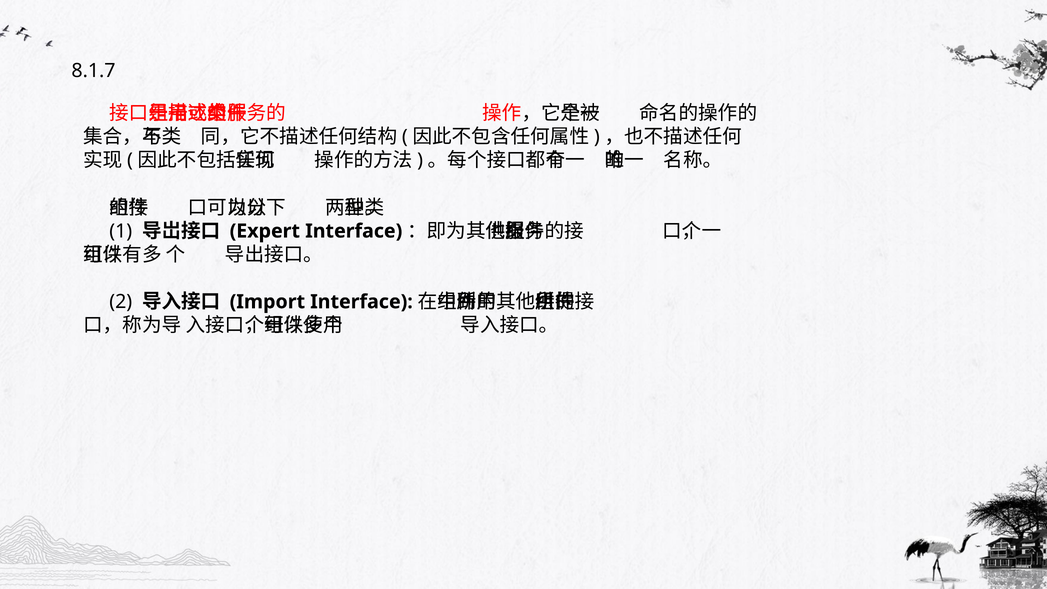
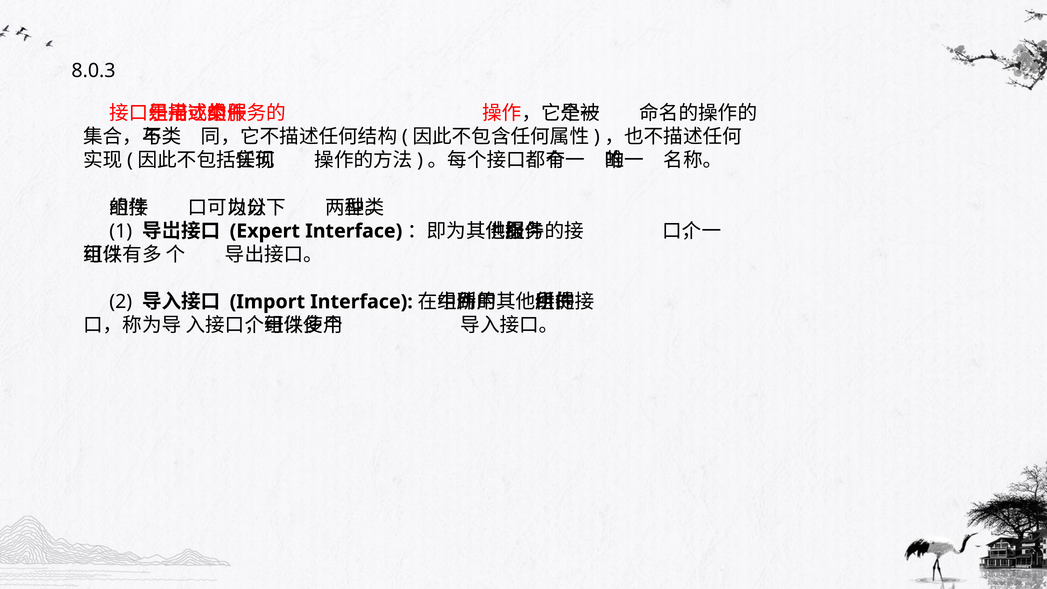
8.1.7: 8.1.7 -> 8.0.3
